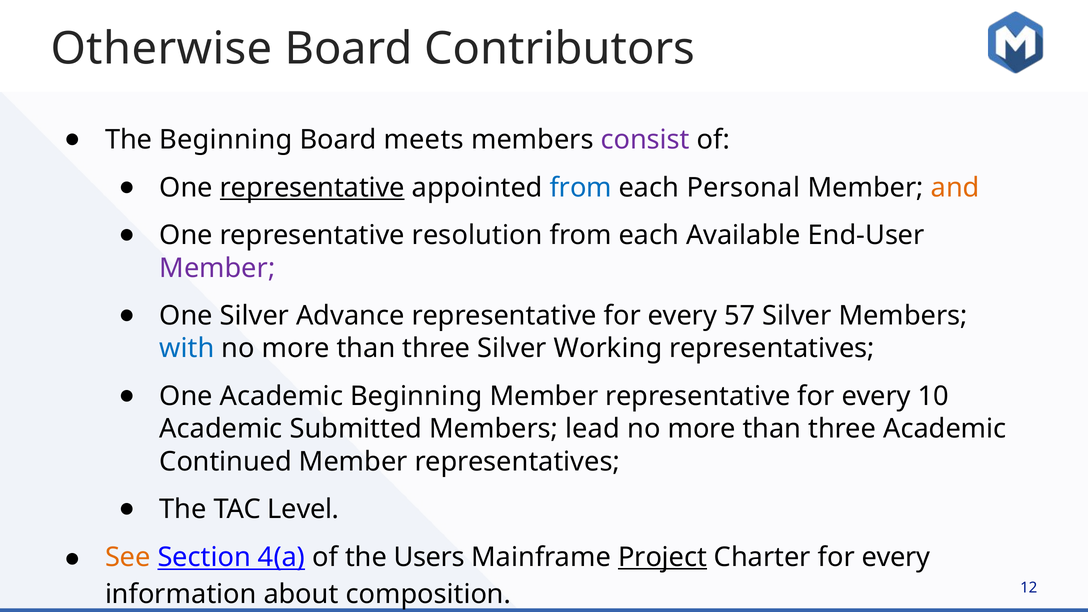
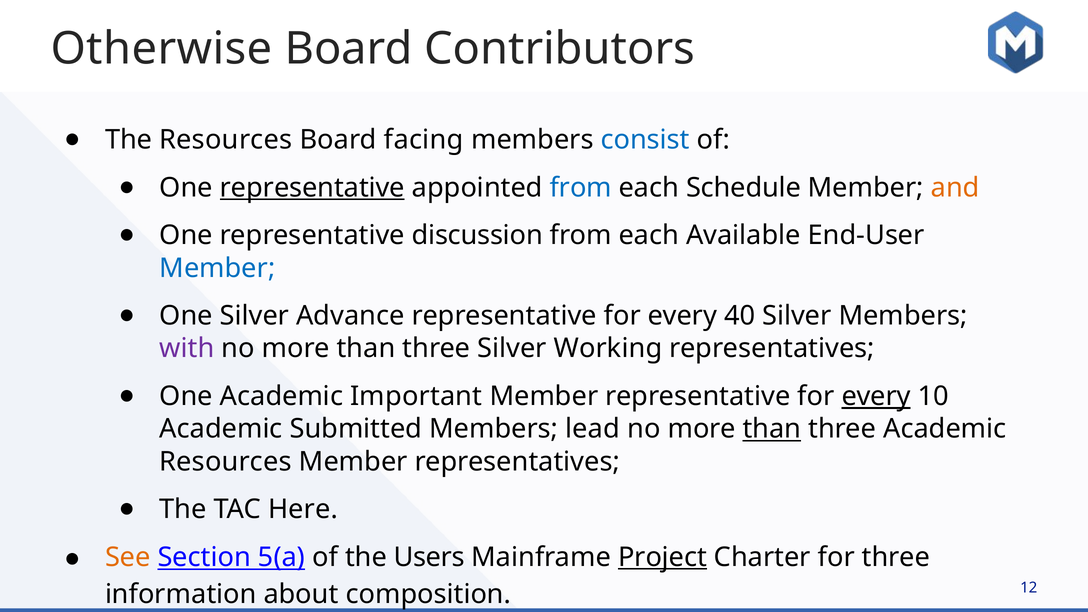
The Beginning: Beginning -> Resources
meets: meets -> facing
consist colour: purple -> blue
Personal: Personal -> Schedule
resolution: resolution -> discussion
Member at (217, 268) colour: purple -> blue
57: 57 -> 40
with colour: blue -> purple
Academic Beginning: Beginning -> Important
every at (876, 396) underline: none -> present
than at (772, 429) underline: none -> present
Continued at (226, 462): Continued -> Resources
Level: Level -> Here
4(a: 4(a -> 5(a
Charter for every: every -> three
